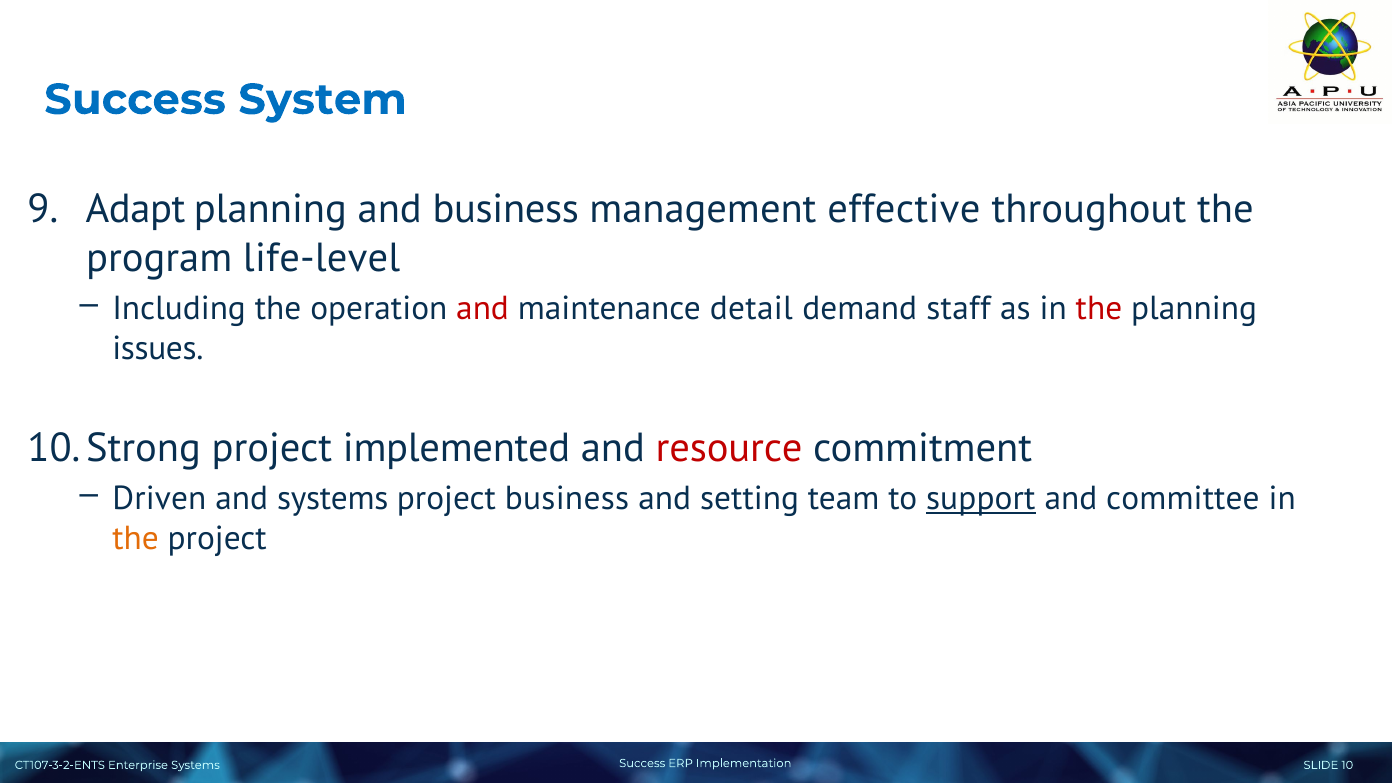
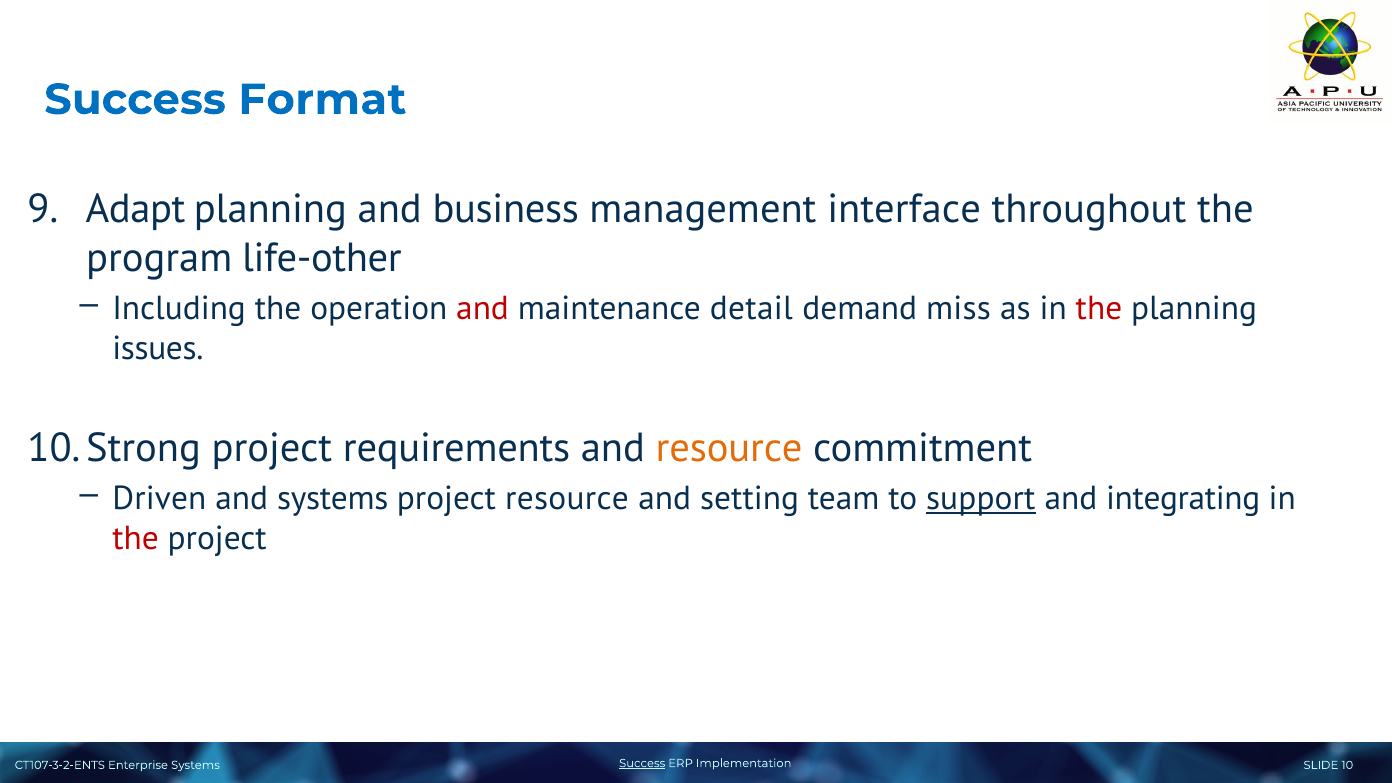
System: System -> Format
effective: effective -> interface
life-level: life-level -> life-other
staff: staff -> miss
implemented: implemented -> requirements
resource at (729, 448) colour: red -> orange
project business: business -> resource
committee: committee -> integrating
the at (136, 539) colour: orange -> red
Success at (642, 763) underline: none -> present
